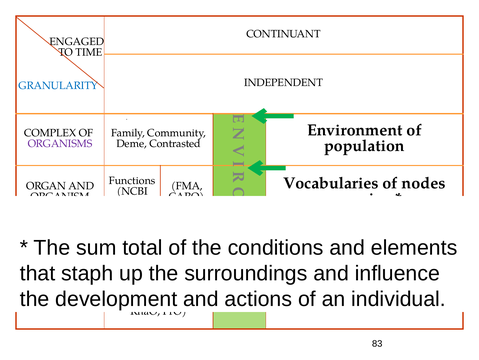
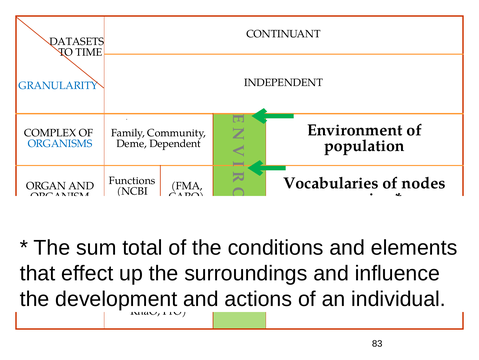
ENGAGED: ENGAGED -> DATASETS
ORGANISMS colour: purple -> blue
Contrasted: Contrasted -> Dependent
staph: staph -> effect
